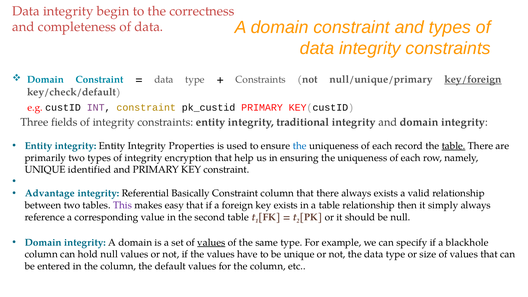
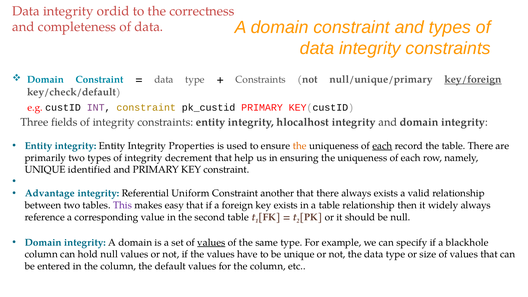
begin: begin -> ordid
traditional: traditional -> hlocalhost
the at (300, 146) colour: blue -> orange
each at (382, 146) underline: none -> present
table at (454, 146) underline: present -> none
encryption: encryption -> decrement
Basically: Basically -> Uniform
Constraint column: column -> another
simply: simply -> widely
